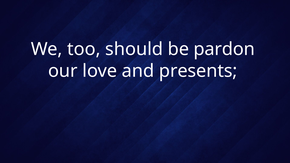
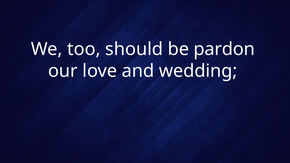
presents: presents -> wedding
